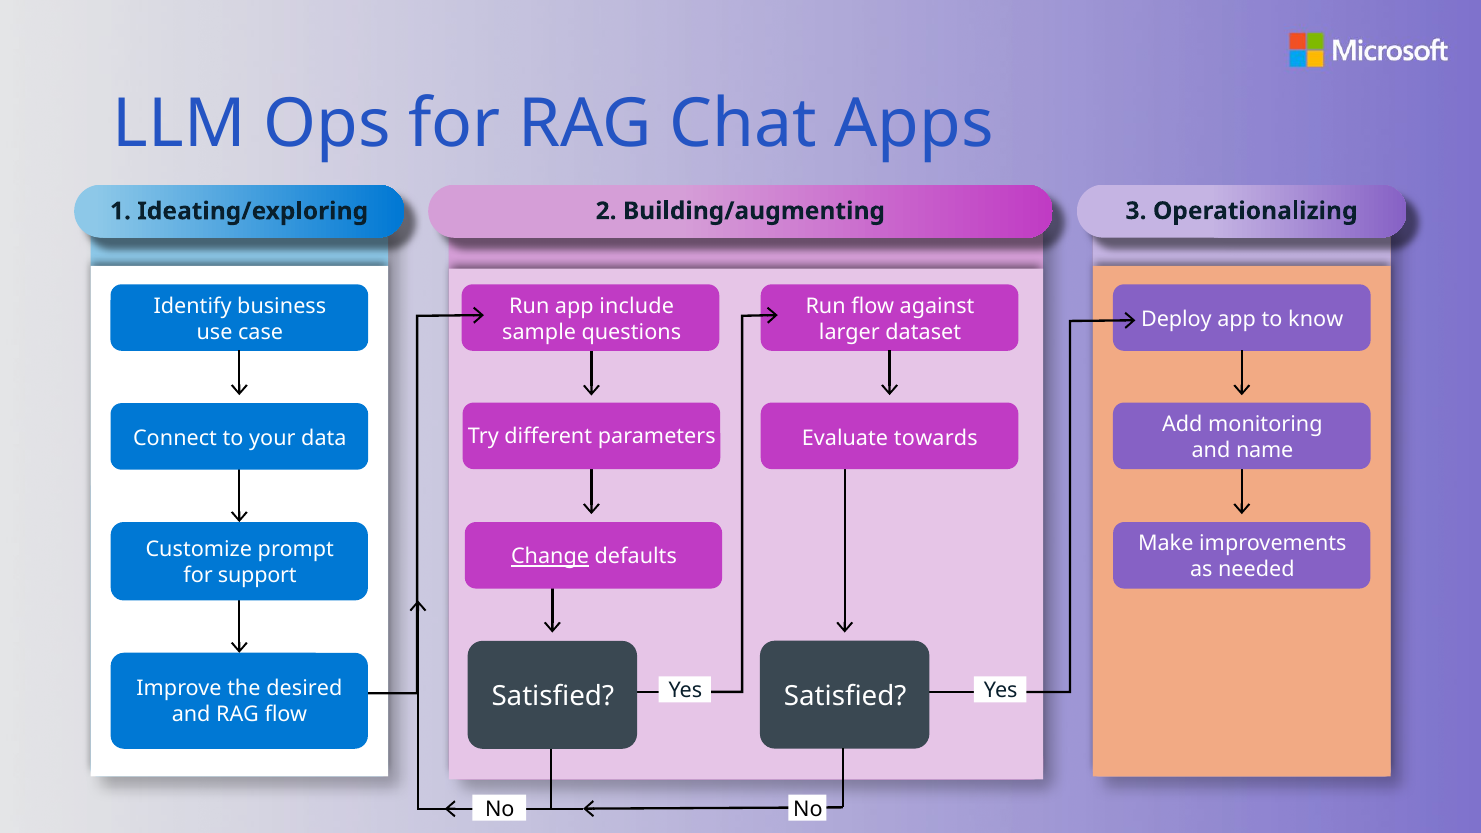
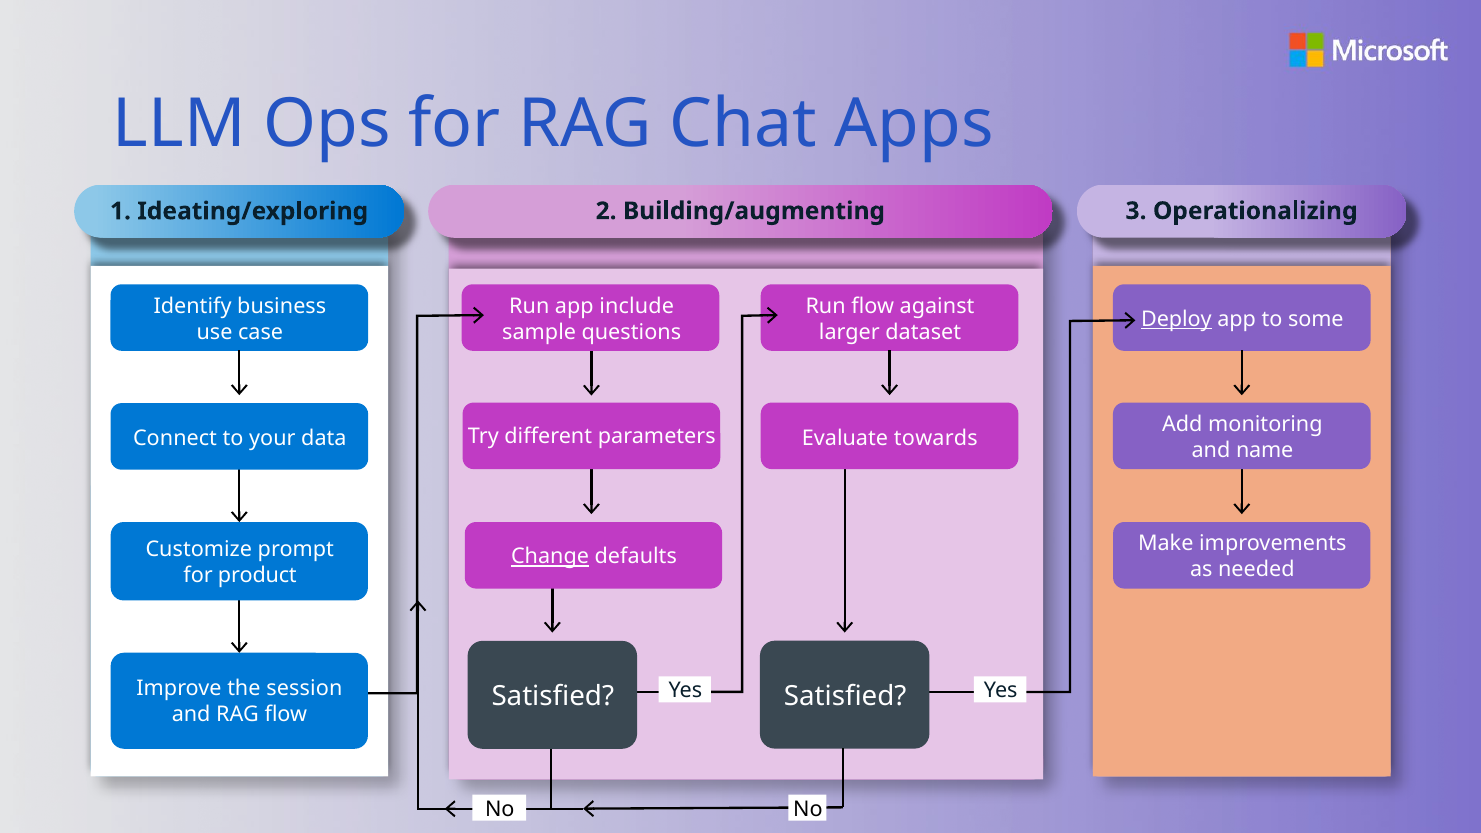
Deploy underline: none -> present
know: know -> some
support: support -> product
desired: desired -> session
